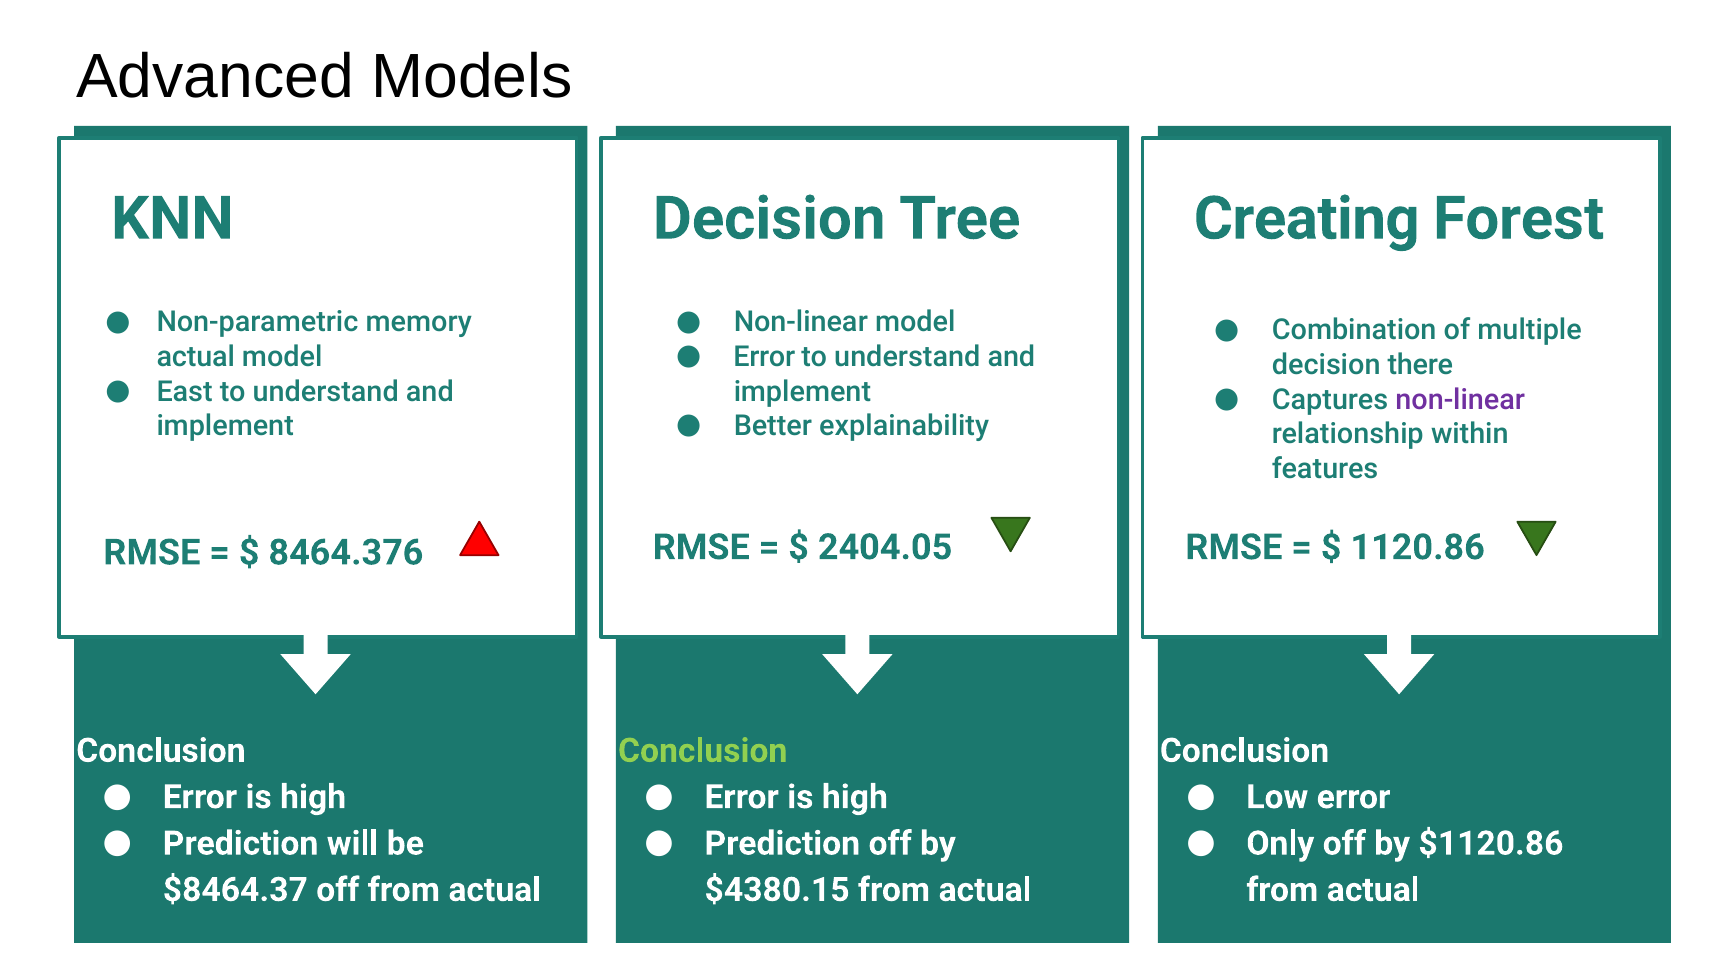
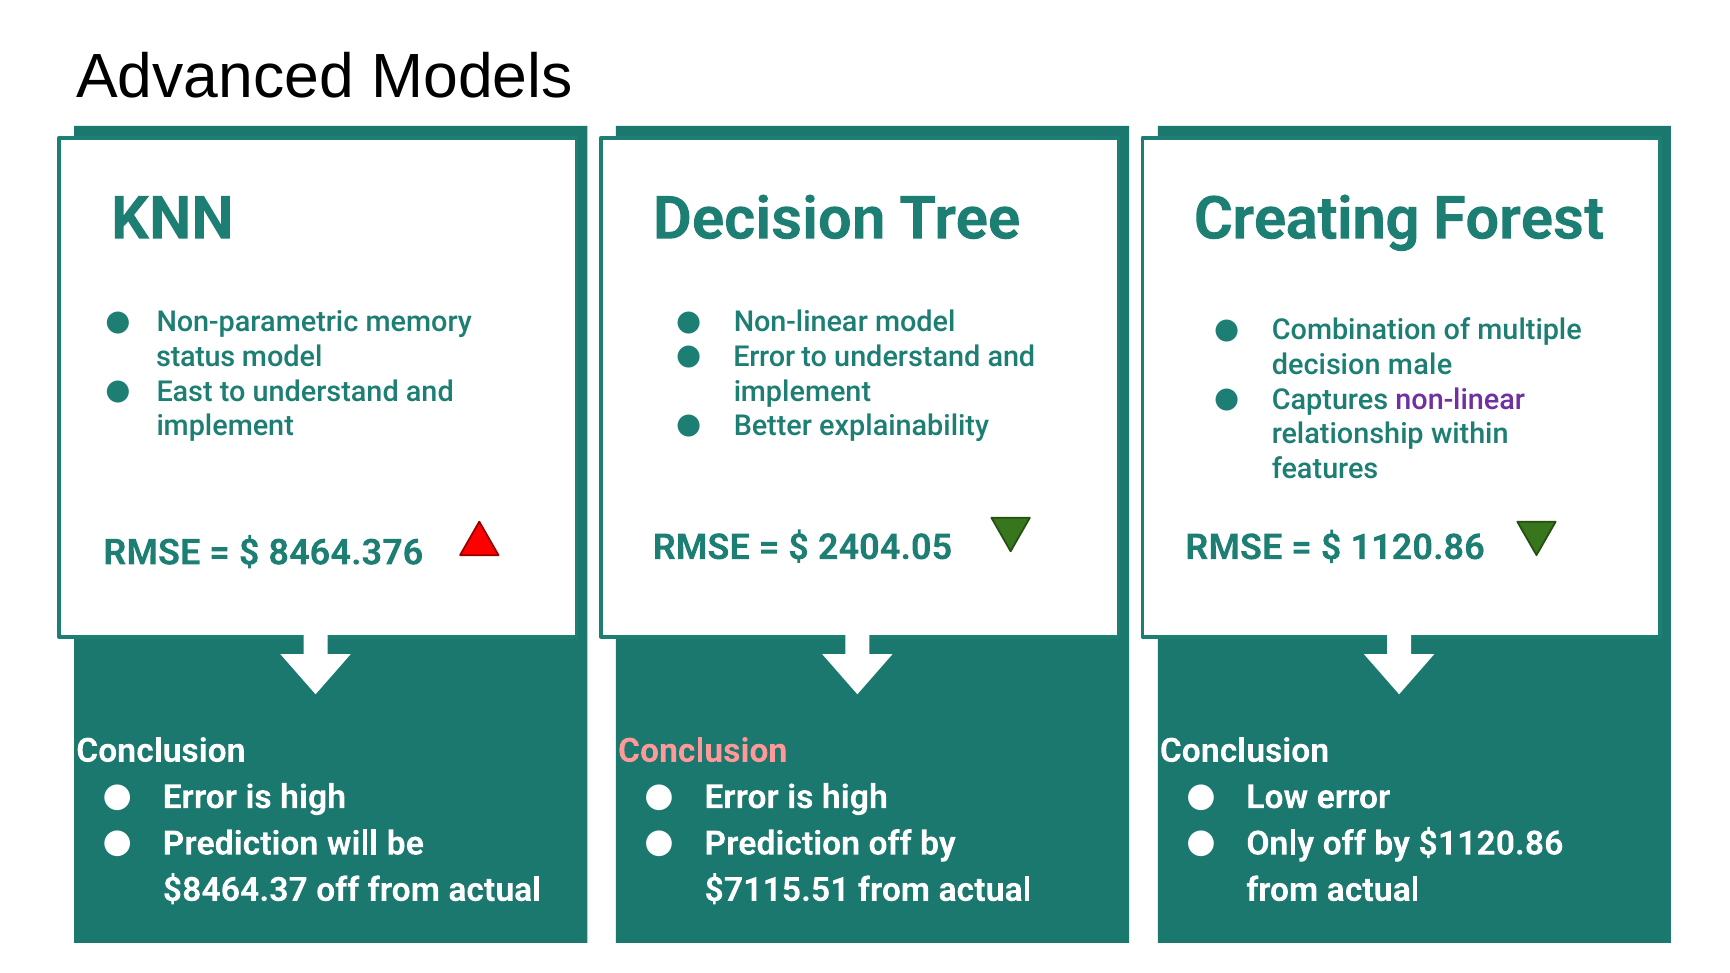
actual at (196, 357): actual -> status
there: there -> male
Conclusion at (703, 751) colour: light green -> pink
$4380.15: $4380.15 -> $7115.51
